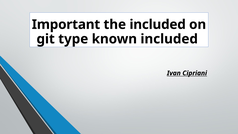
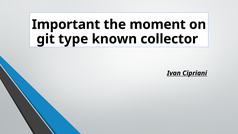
the included: included -> moment
known included: included -> collector
